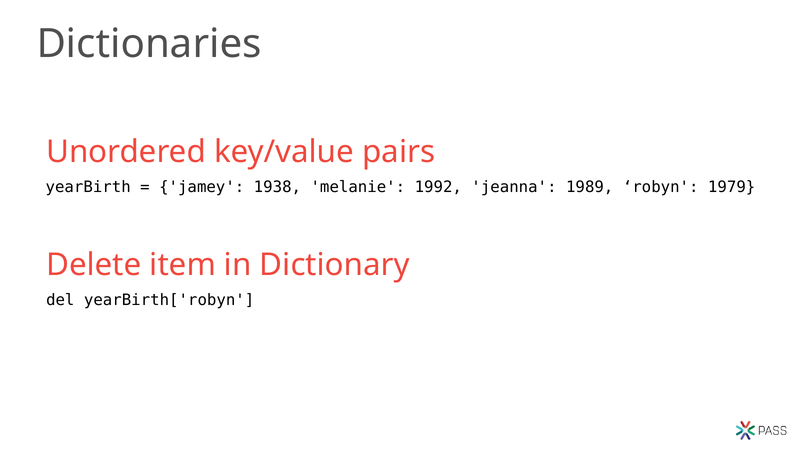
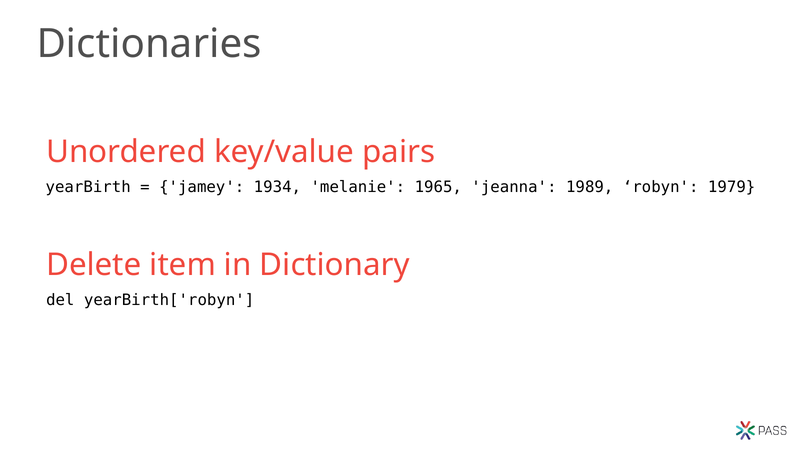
1938: 1938 -> 1934
1992: 1992 -> 1965
